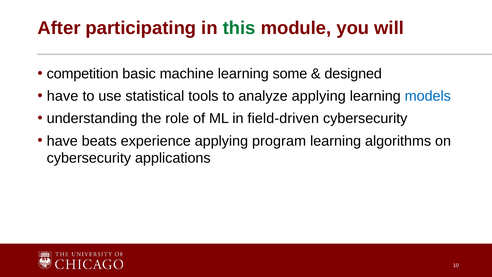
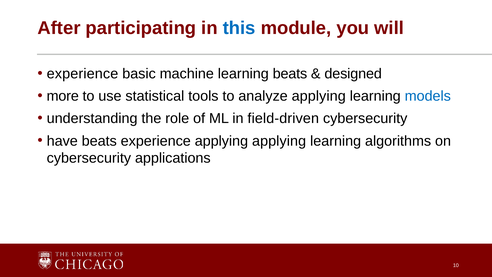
this colour: green -> blue
competition at (83, 74): competition -> experience
learning some: some -> beats
have at (63, 96): have -> more
applying program: program -> applying
